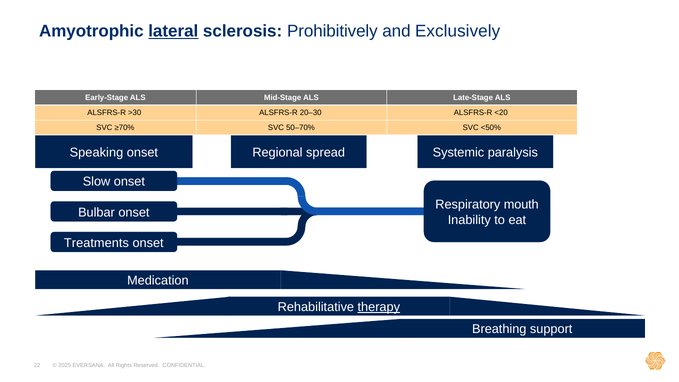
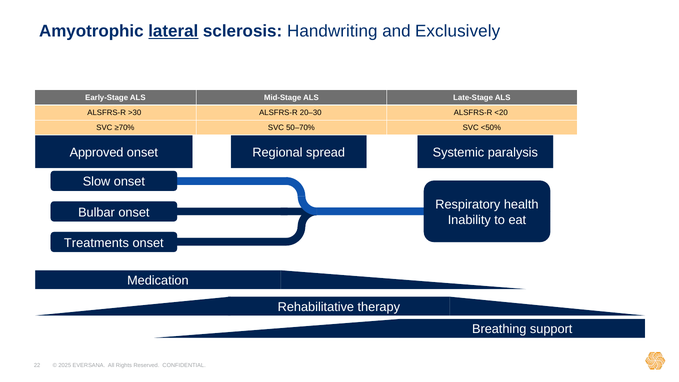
Prohibitively: Prohibitively -> Handwriting
Speaking: Speaking -> Approved
mouth: mouth -> health
therapy underline: present -> none
